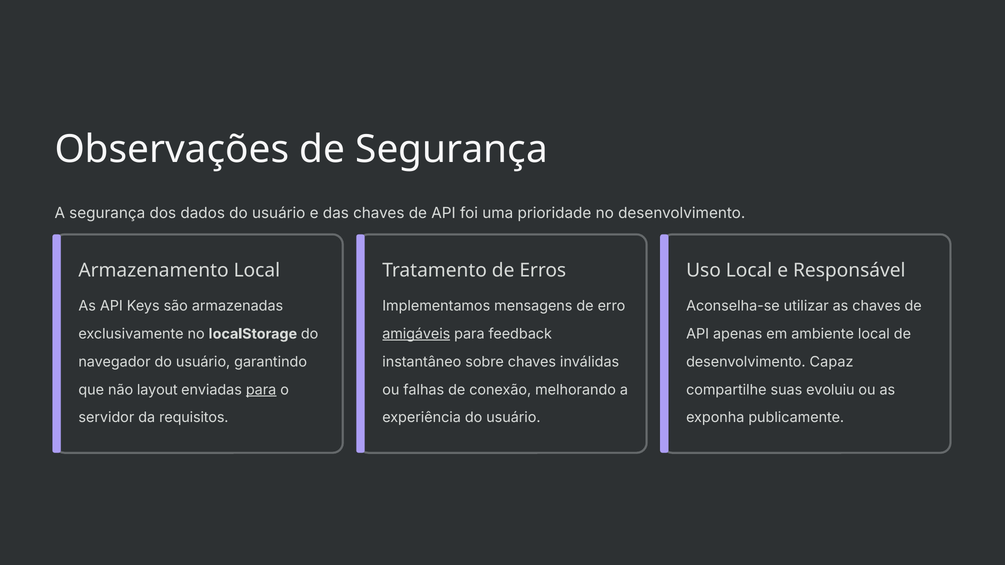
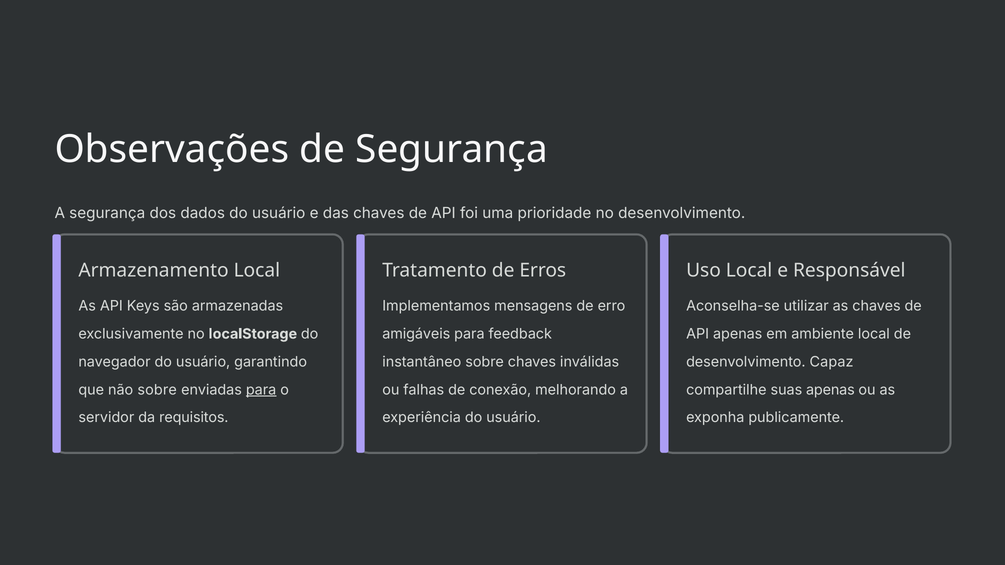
amigáveis underline: present -> none
não layout: layout -> sobre
suas evoluiu: evoluiu -> apenas
